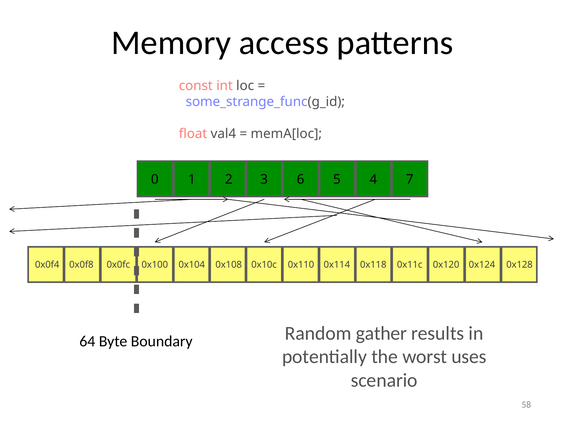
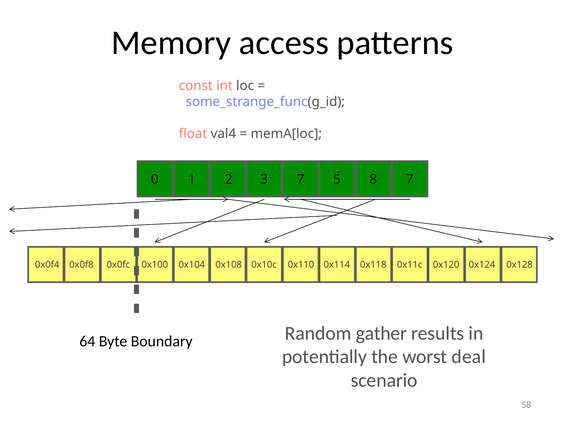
3 6: 6 -> 7
4: 4 -> 8
uses: uses -> deal
